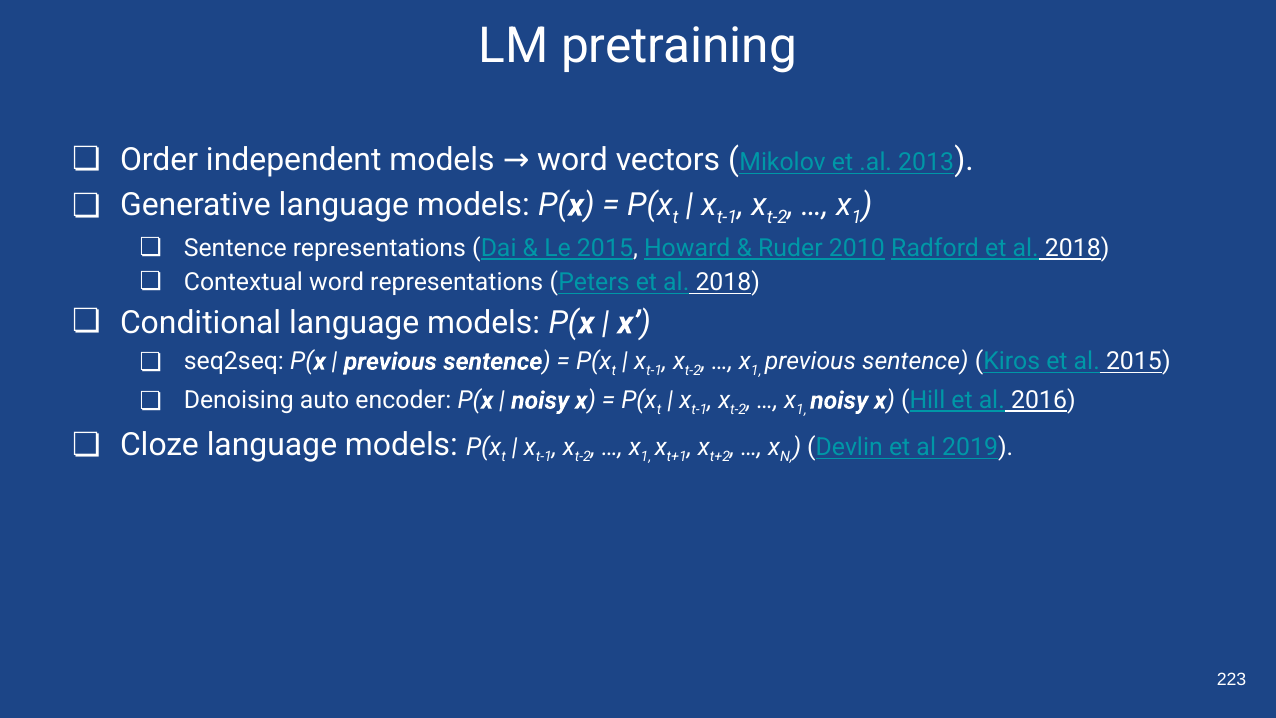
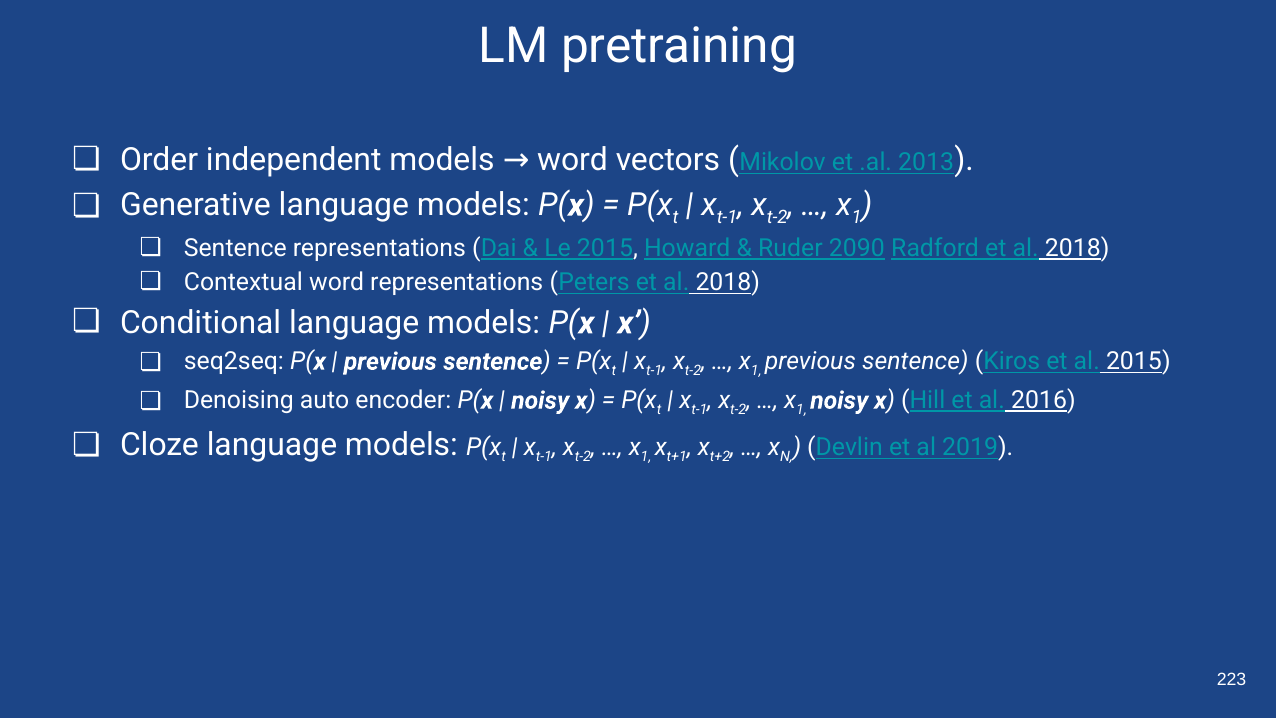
2010: 2010 -> 2090
